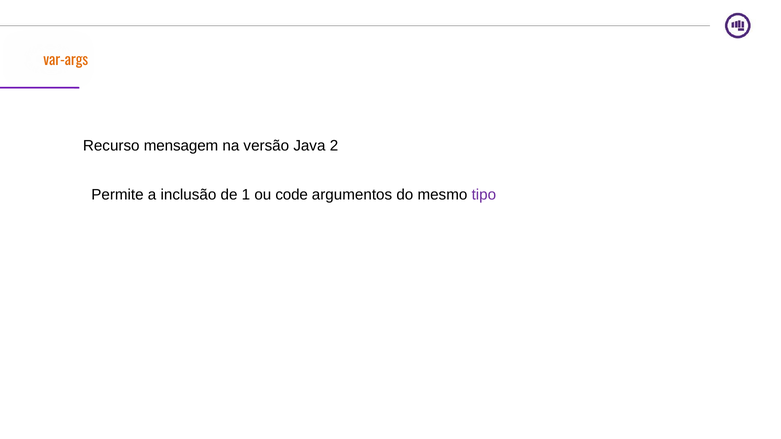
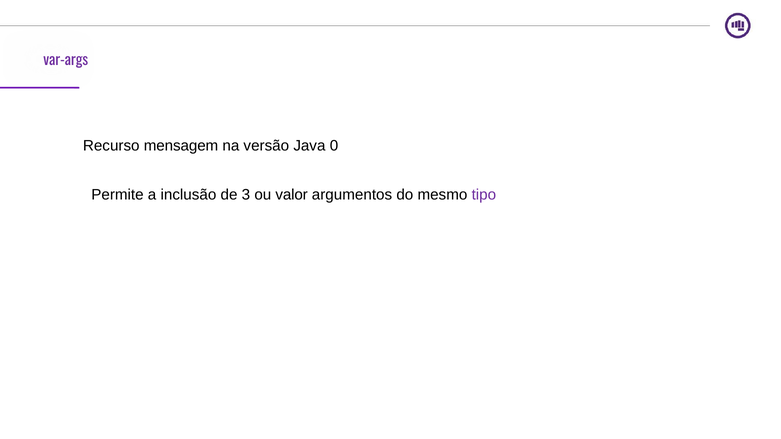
var-args colour: orange -> purple
2: 2 -> 0
1: 1 -> 3
code: code -> valor
